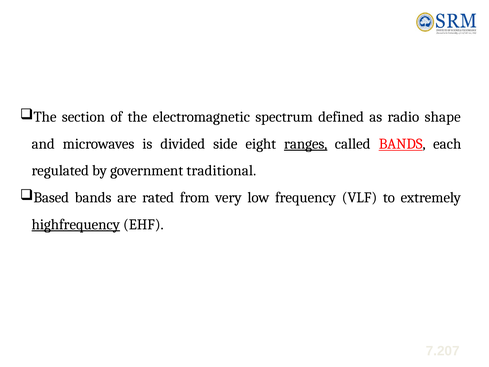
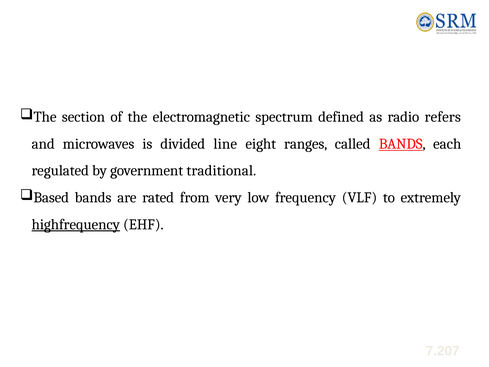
shape: shape -> refers
side: side -> line
ranges underline: present -> none
